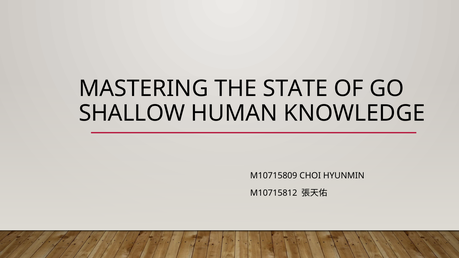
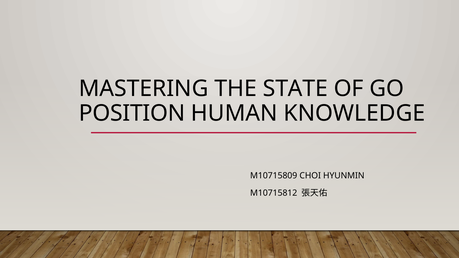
SHALLOW: SHALLOW -> POSITION
